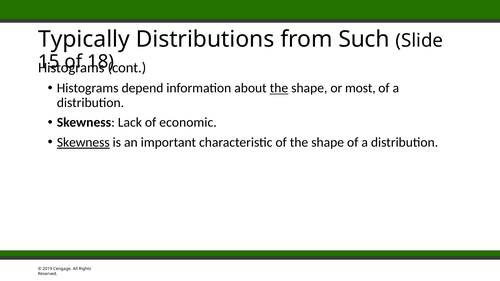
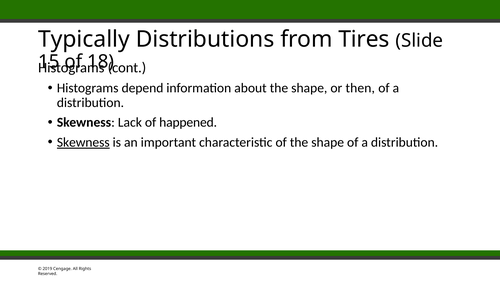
Such: Such -> Tires
the at (279, 88) underline: present -> none
most: most -> then
economic: economic -> happened
